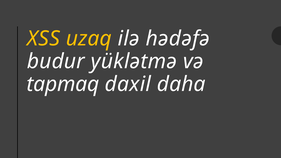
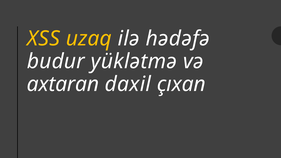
tapmaq: tapmaq -> axtaran
daha: daha -> çıxan
